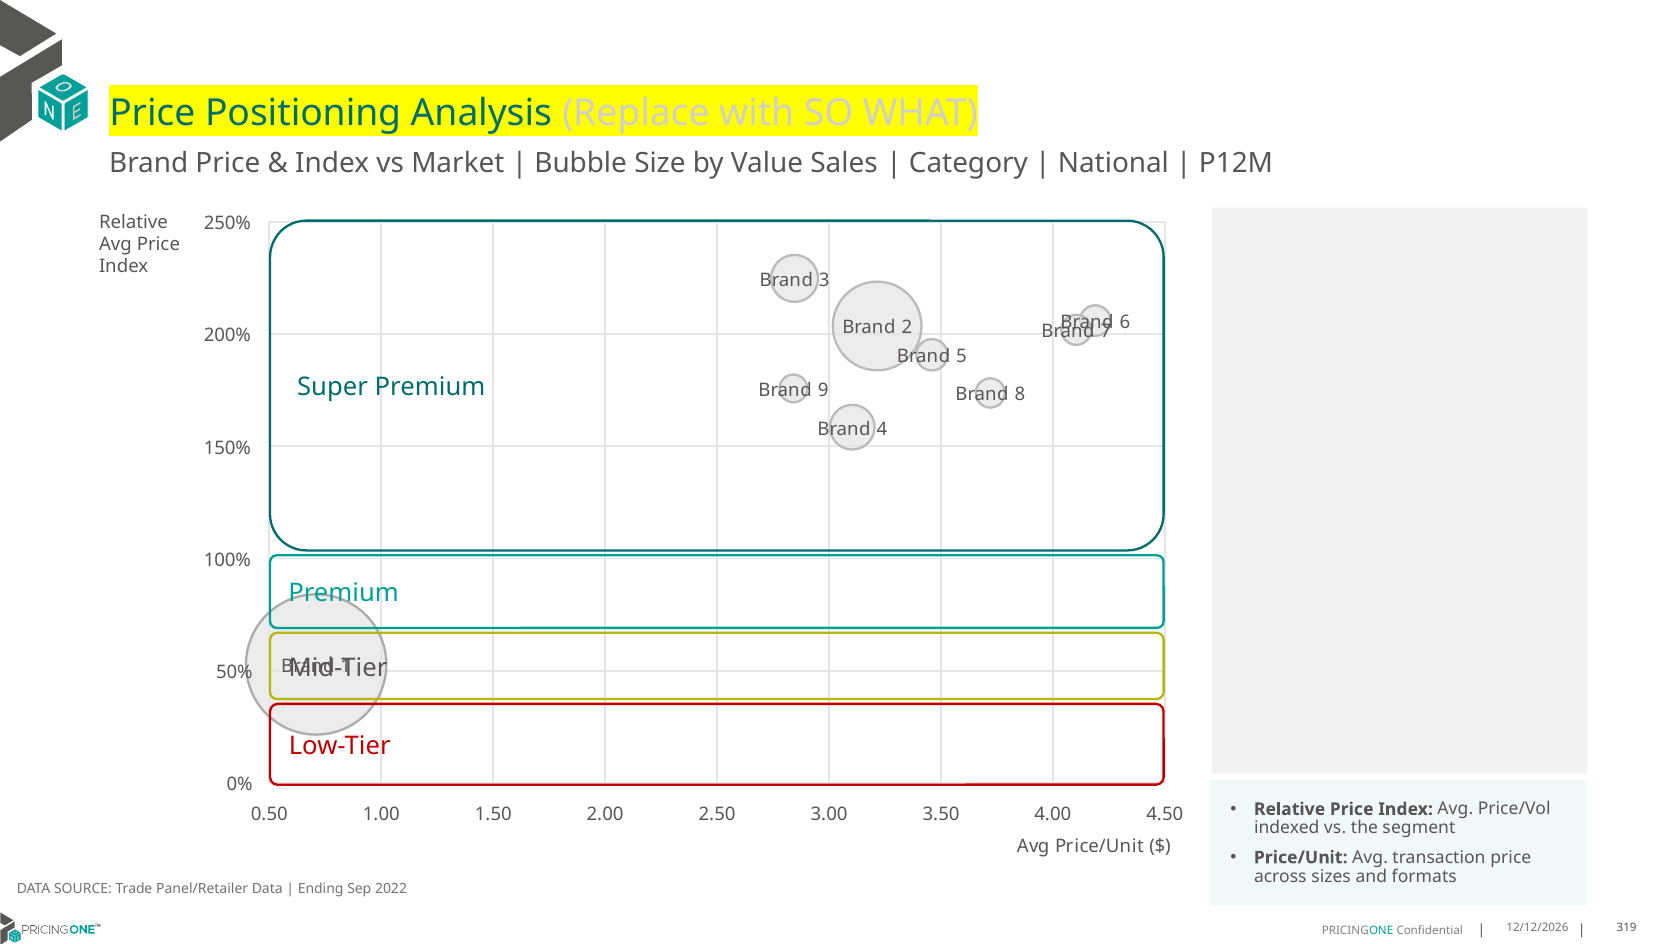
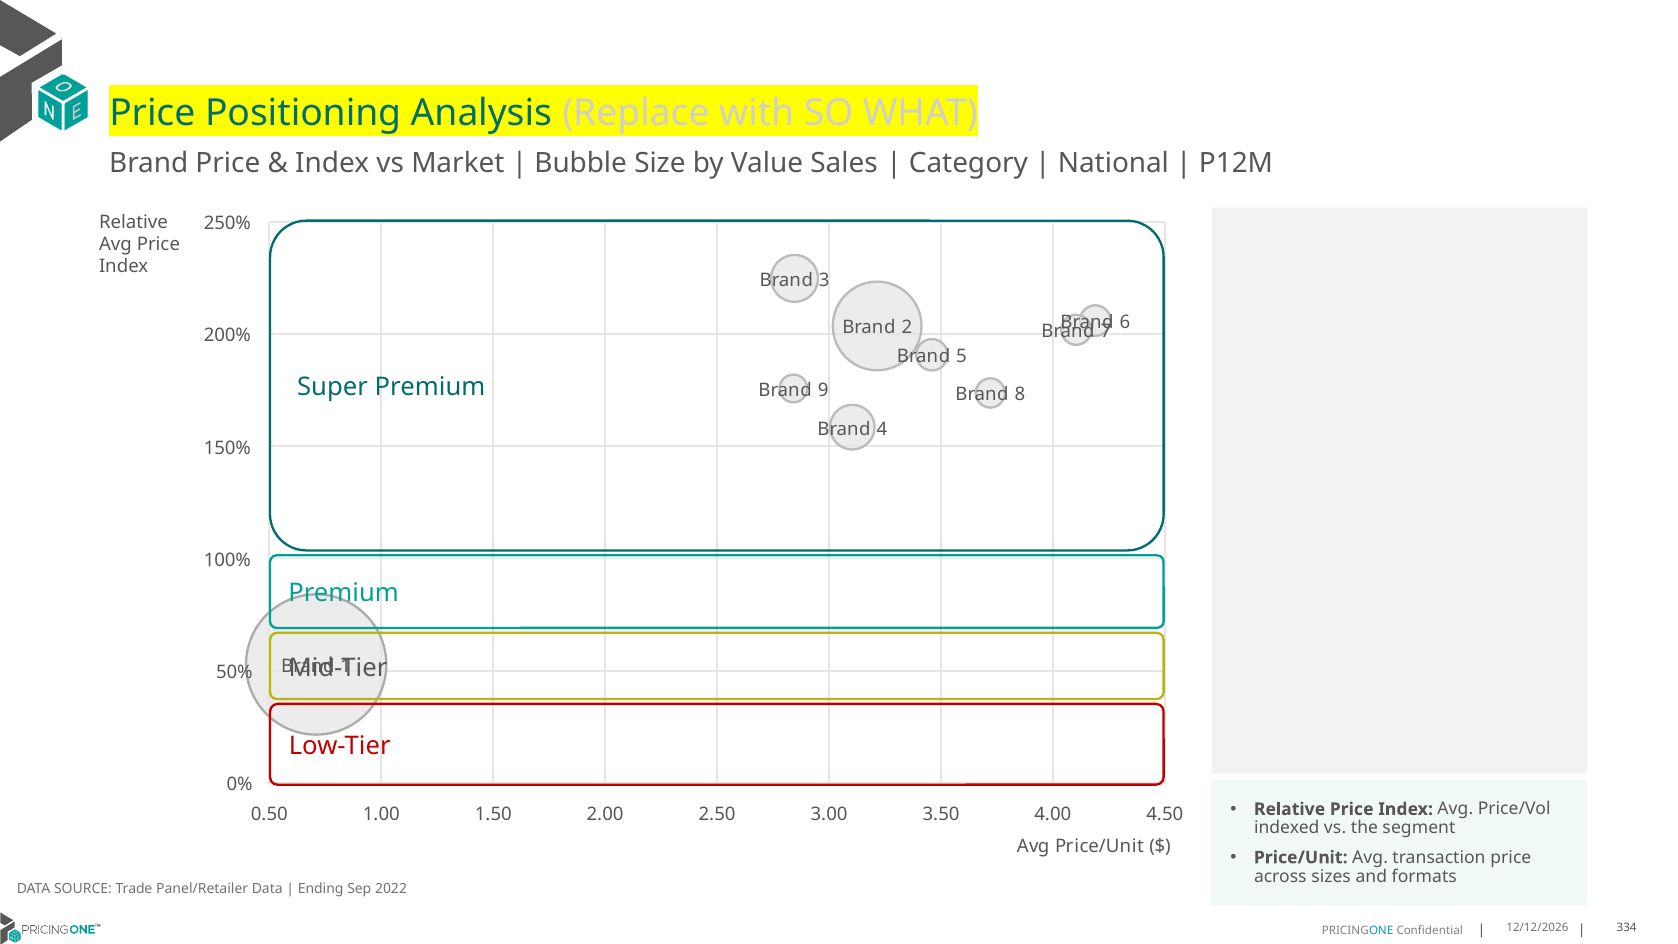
319: 319 -> 334
